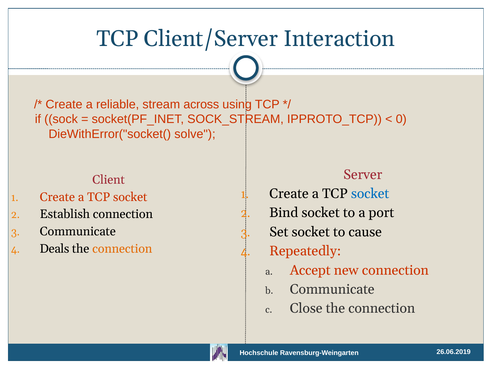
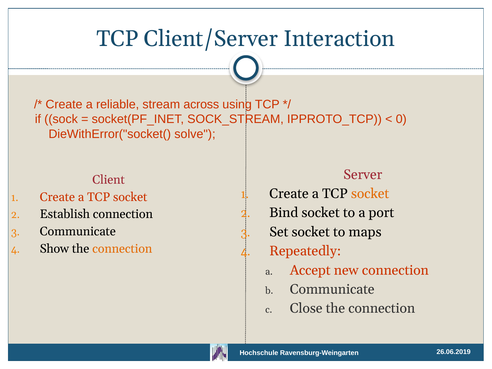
socket at (370, 194) colour: blue -> orange
cause: cause -> maps
Deals: Deals -> Show
